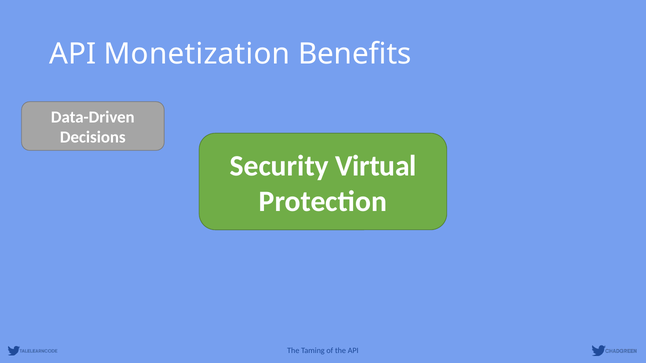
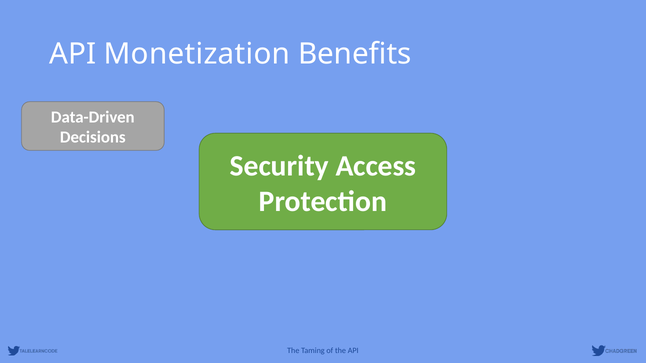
Virtual: Virtual -> Access
